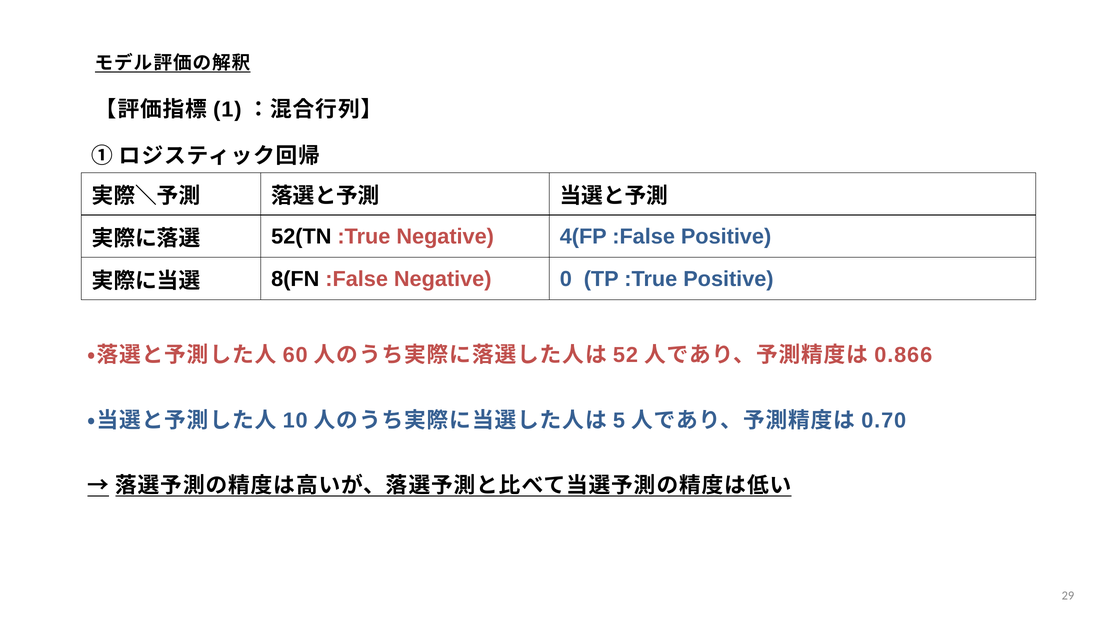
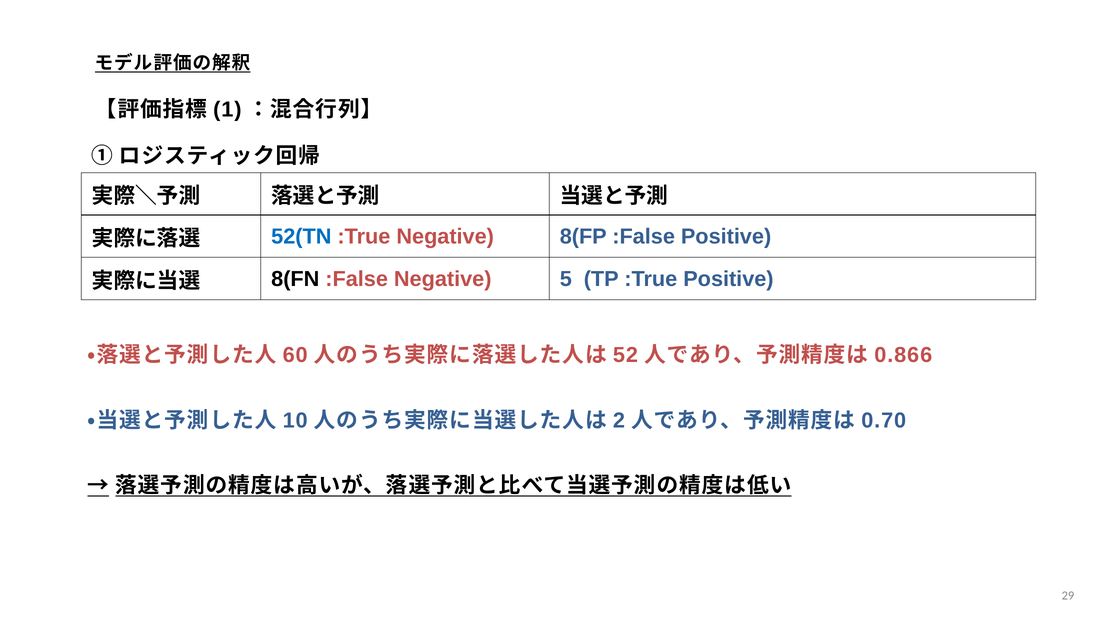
52(TN colour: black -> blue
4(FP: 4(FP -> 8(FP
0: 0 -> 5
5: 5 -> 2
